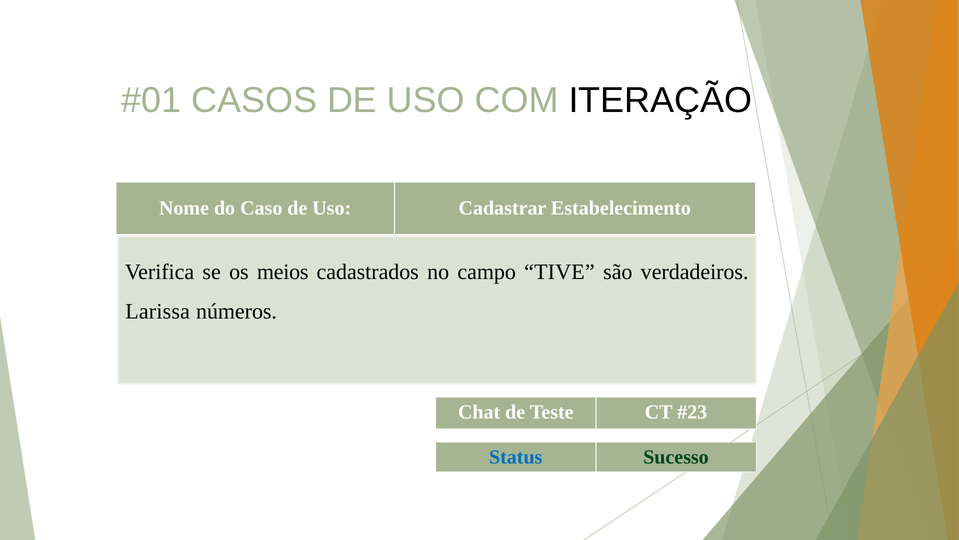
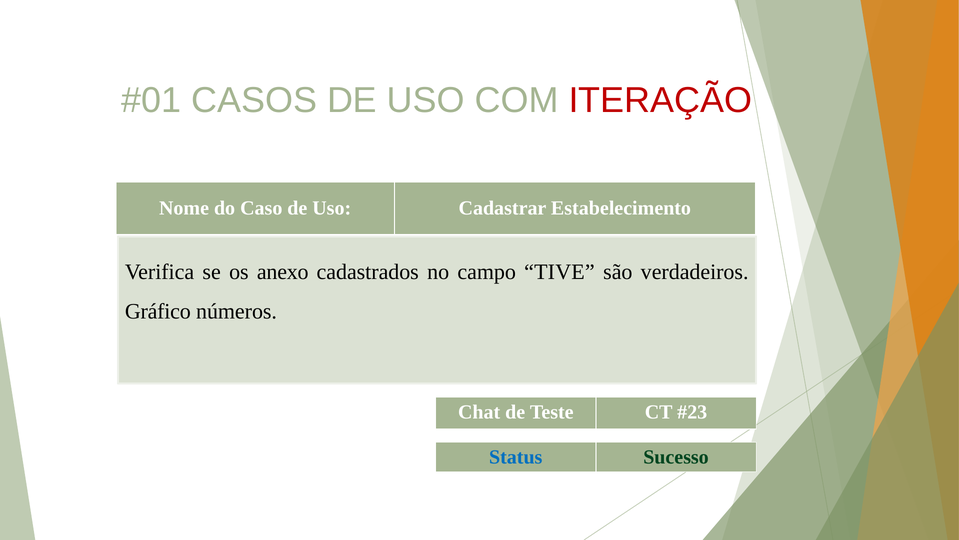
ITERAÇÃO colour: black -> red
meios: meios -> anexo
Larissa: Larissa -> Gráfico
